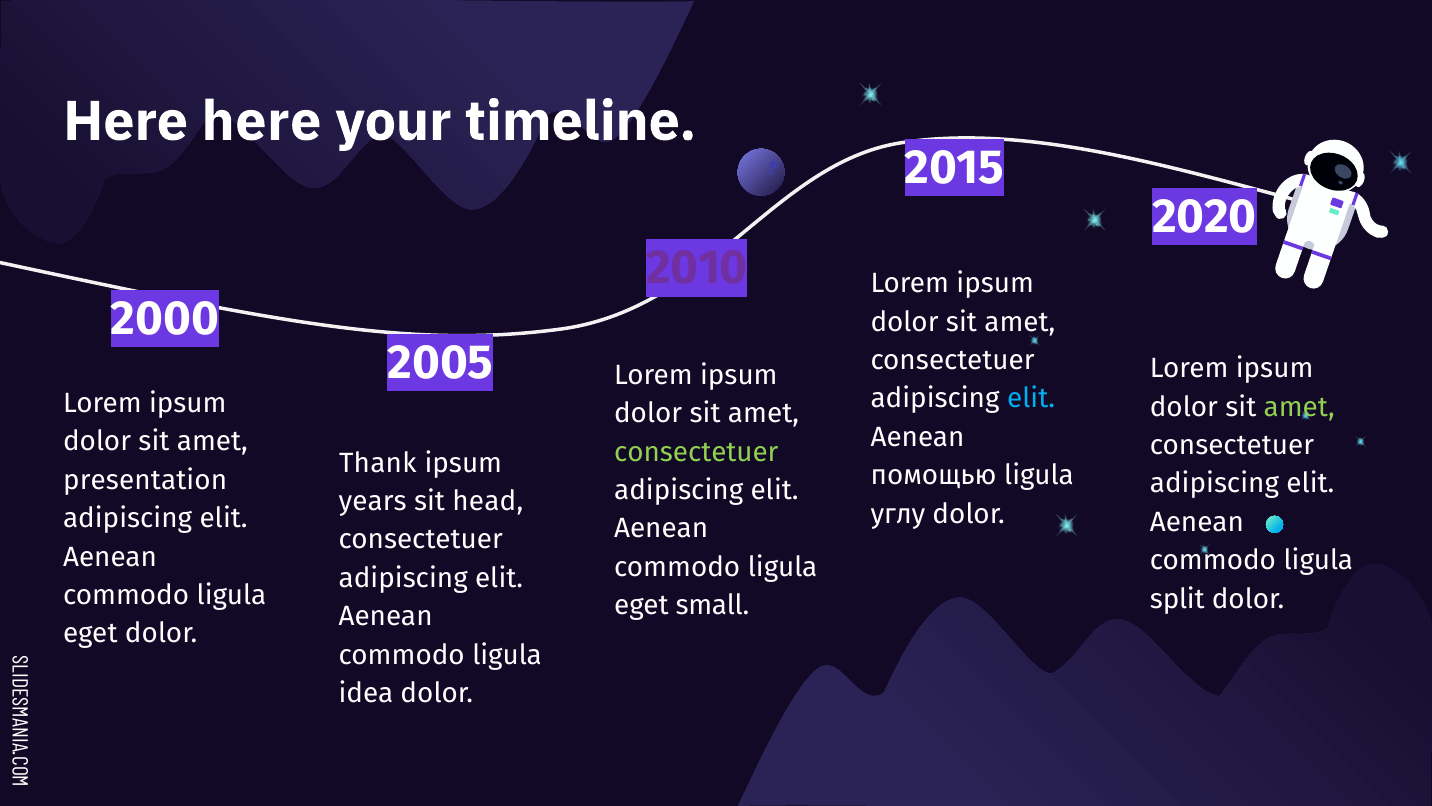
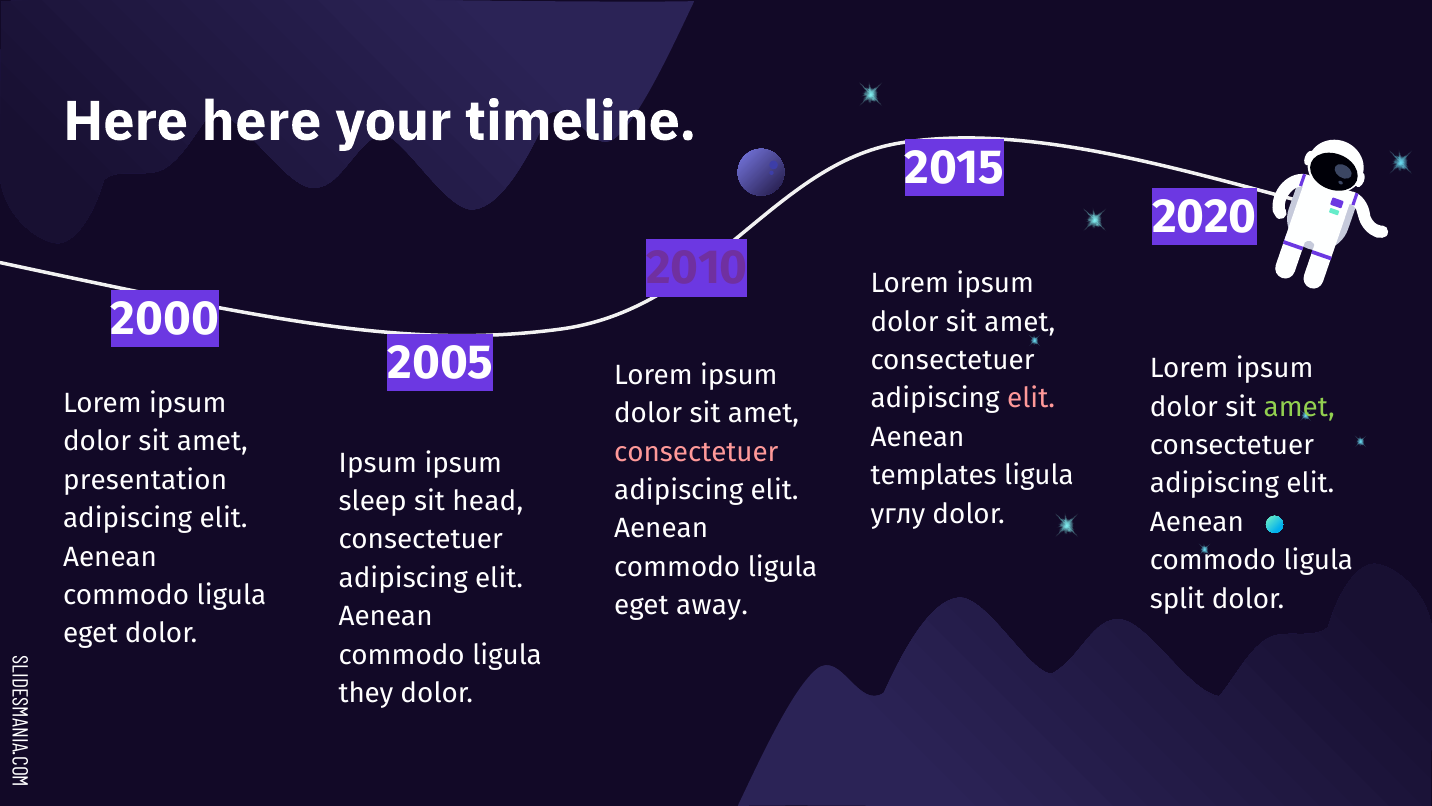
elit at (1031, 399) colour: light blue -> pink
consectetuer at (696, 452) colour: light green -> pink
Thank at (378, 463): Thank -> Ipsum
помощью: помощью -> templates
years: years -> sleep
small: small -> away
idea: idea -> they
